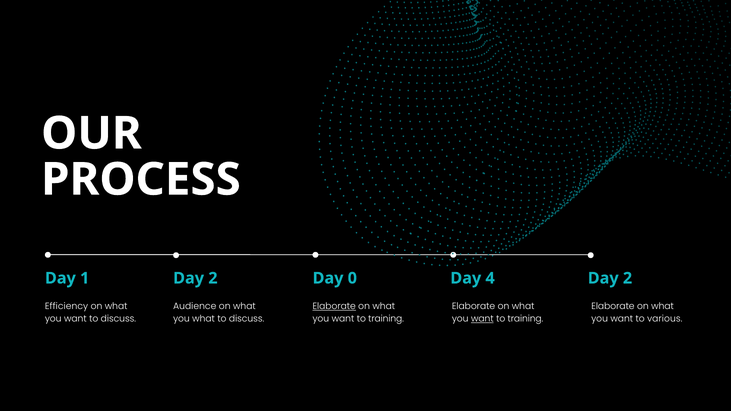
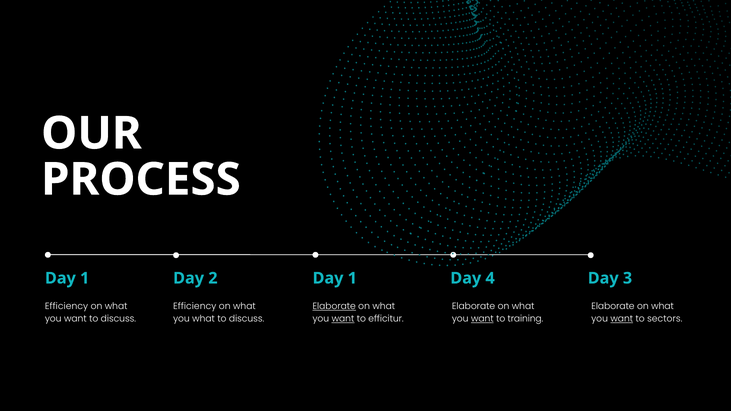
1 Day 0: 0 -> 1
4 Day 2: 2 -> 3
Audience at (195, 306): Audience -> Efficiency
want at (343, 319) underline: none -> present
training at (386, 319): training -> efficitur
want at (622, 319) underline: none -> present
various: various -> sectors
